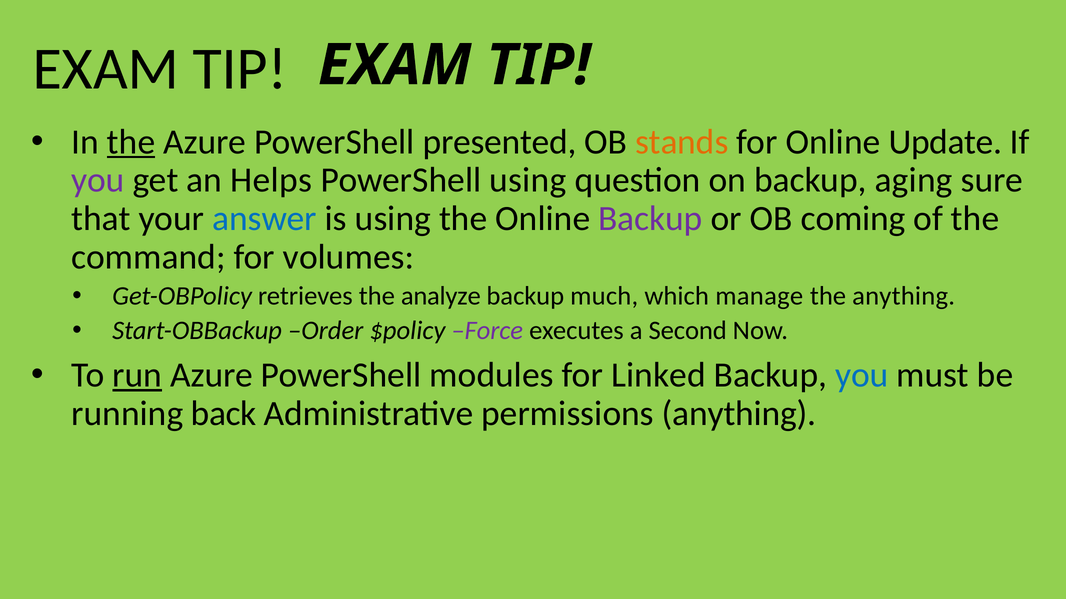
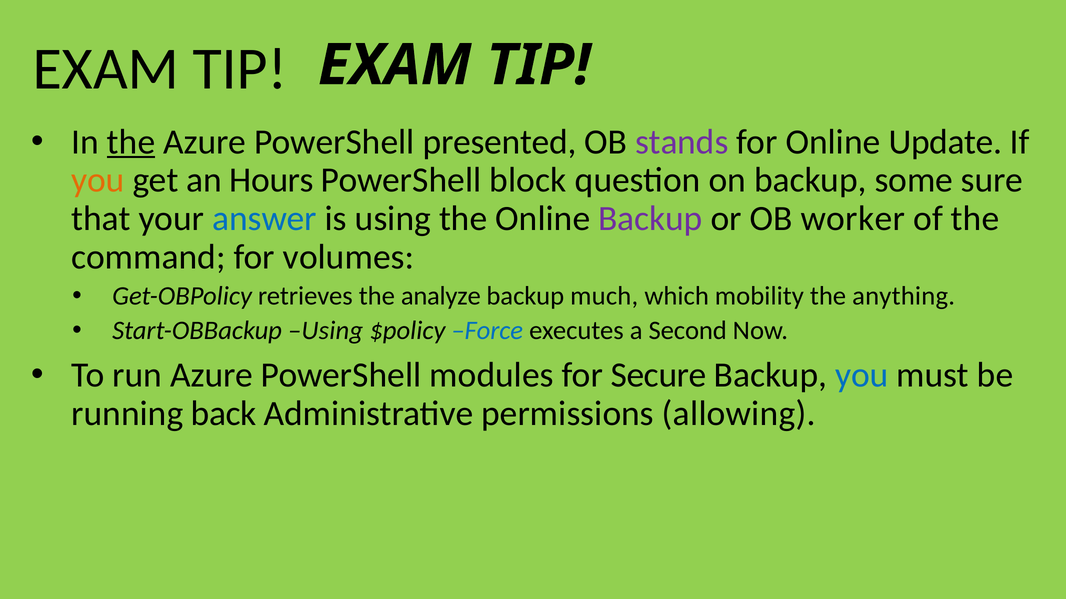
stands colour: orange -> purple
you at (98, 180) colour: purple -> orange
Helps: Helps -> Hours
PowerShell using: using -> block
aging: aging -> some
coming: coming -> worker
manage: manage -> mobility
Start-OBBackup Order: Order -> Using
Force colour: purple -> blue
run underline: present -> none
Linked: Linked -> Secure
permissions anything: anything -> allowing
